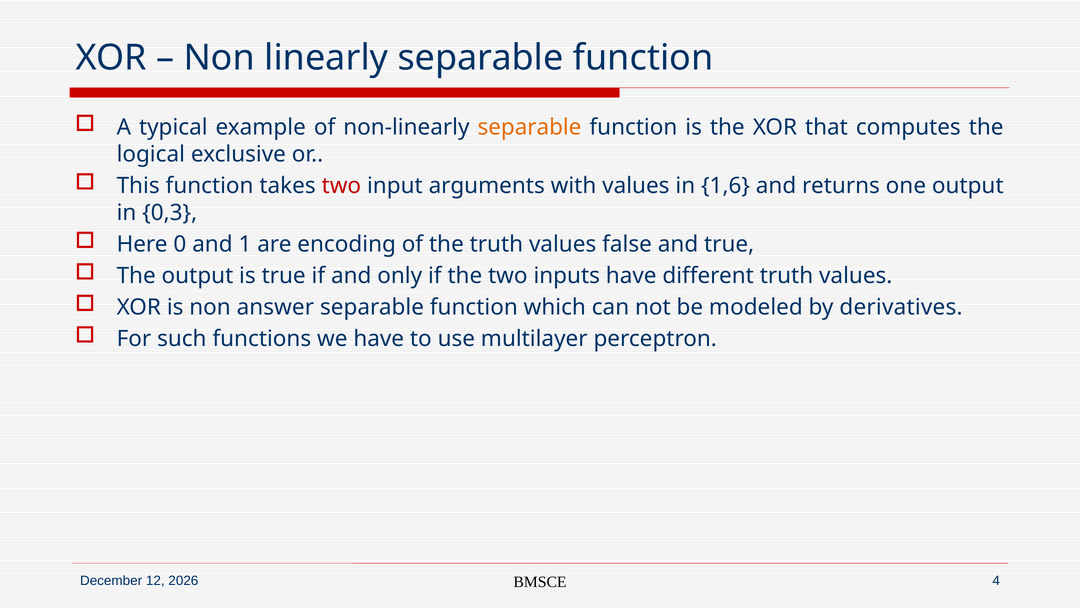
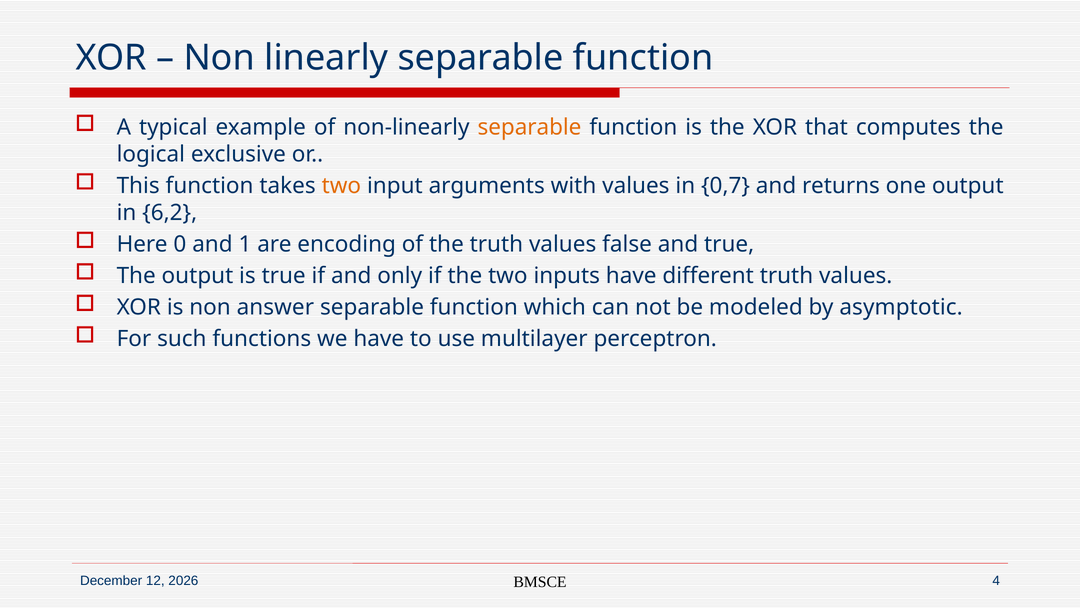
two at (341, 186) colour: red -> orange
1,6: 1,6 -> 0,7
0,3: 0,3 -> 6,2
derivatives: derivatives -> asymptotic
